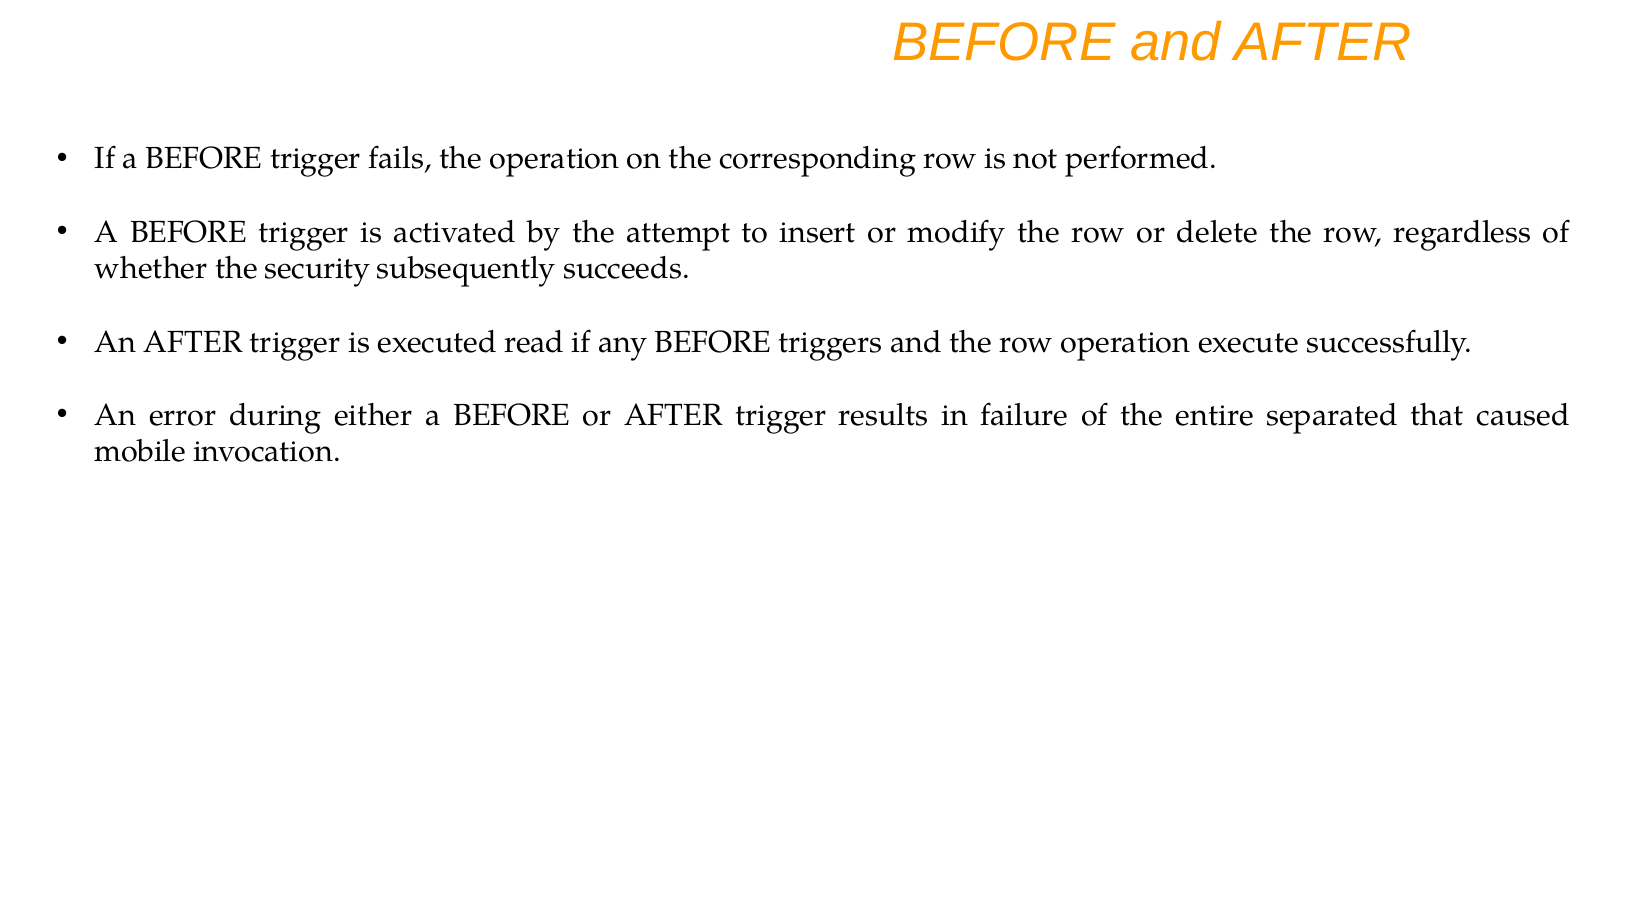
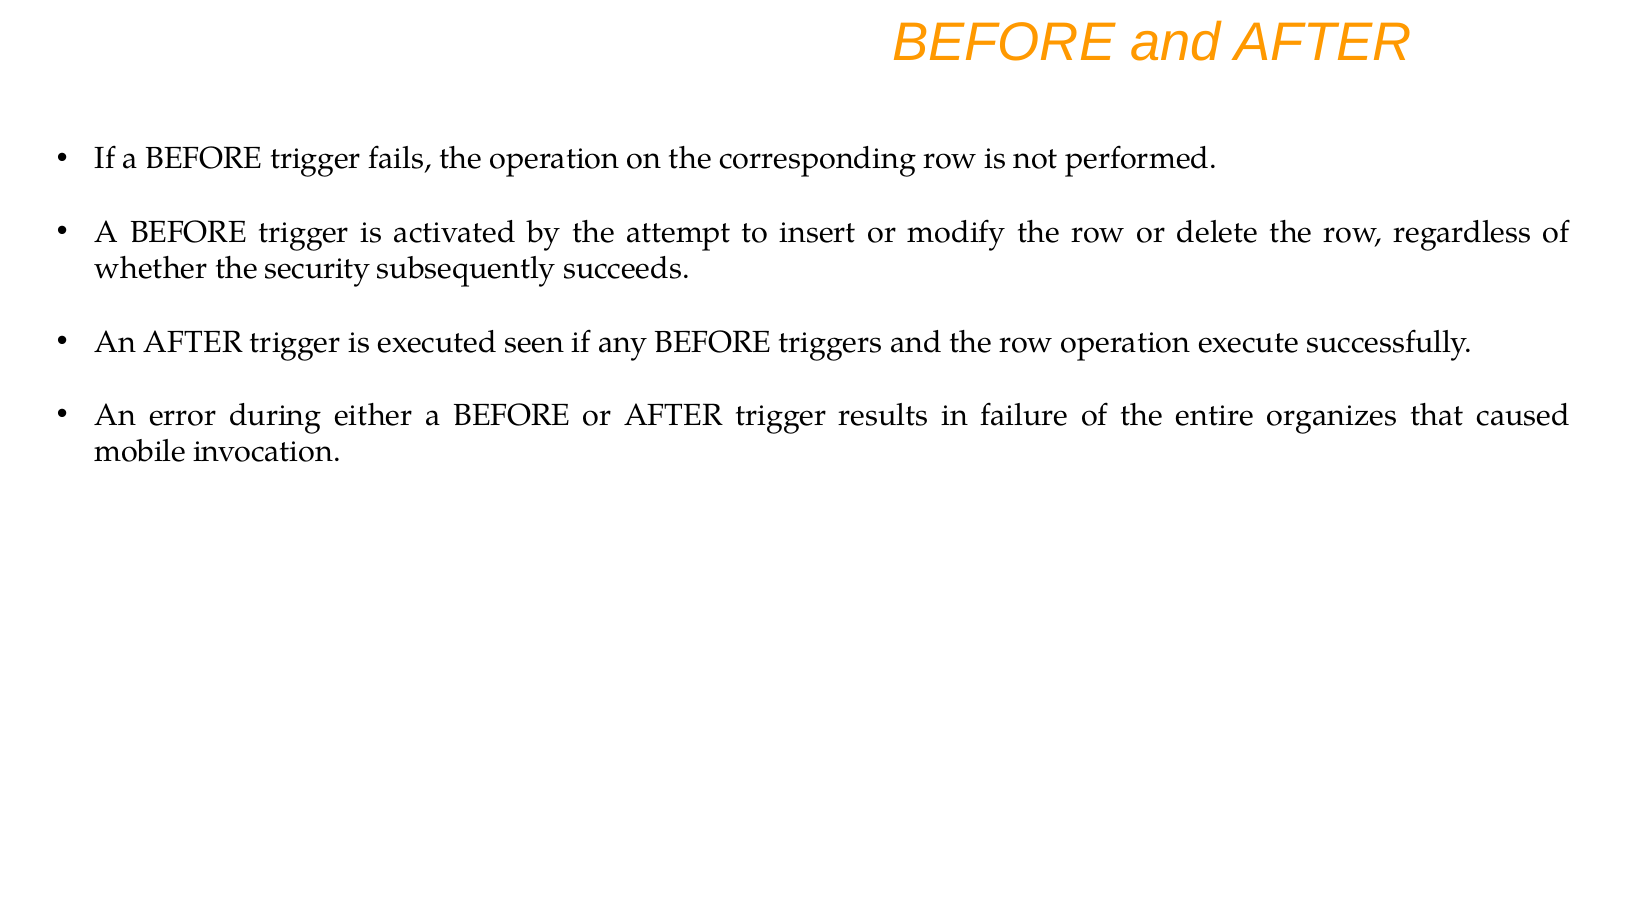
read: read -> seen
separated: separated -> organizes
